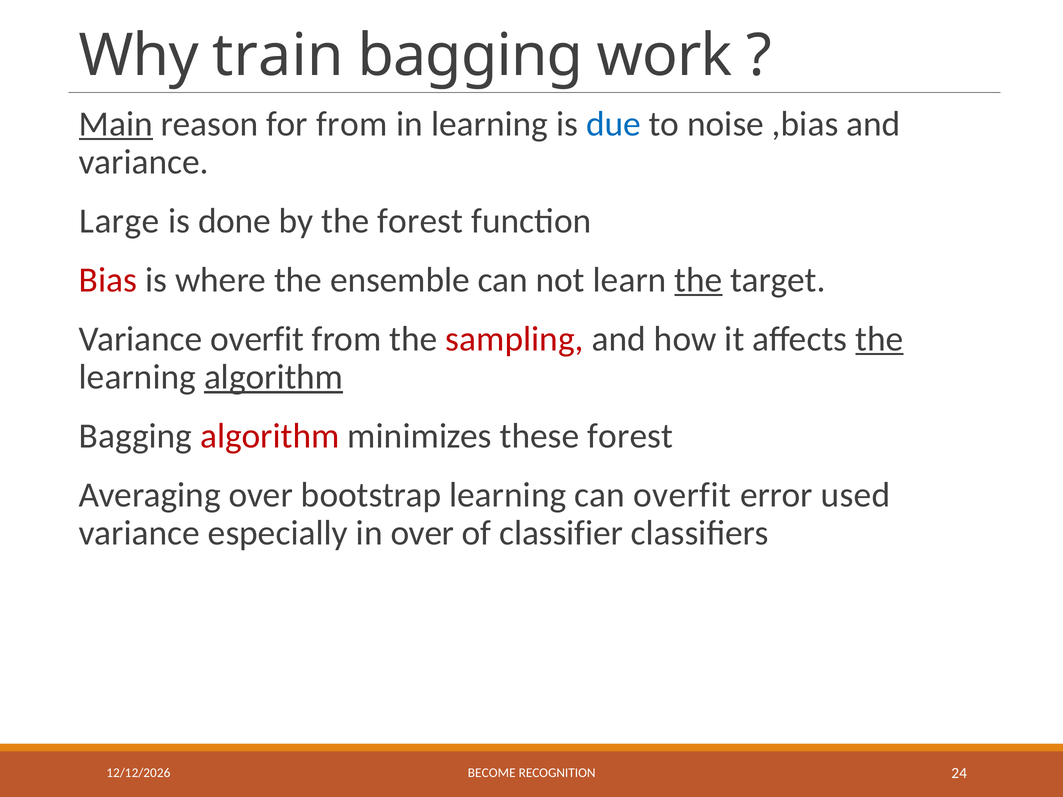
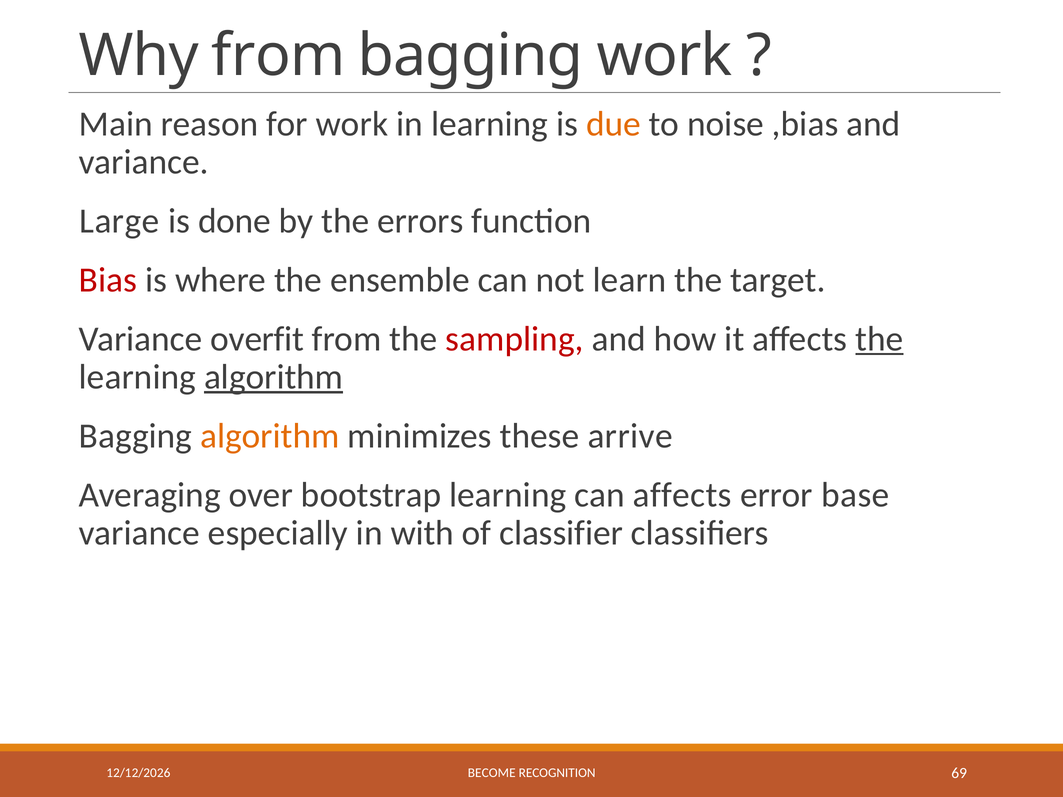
Why train: train -> from
Main underline: present -> none
for from: from -> work
due colour: blue -> orange
the forest: forest -> errors
the at (698, 280) underline: present -> none
algorithm at (270, 436) colour: red -> orange
these forest: forest -> arrive
can overfit: overfit -> affects
used: used -> base
in over: over -> with
24: 24 -> 69
